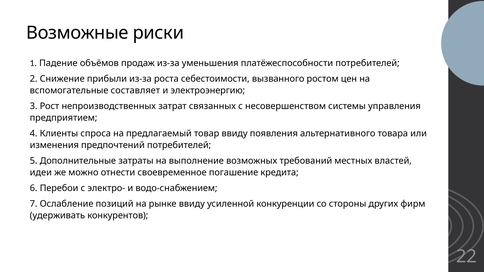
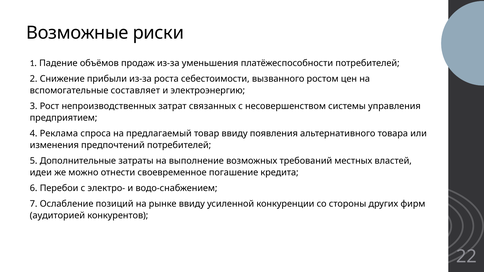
Клиенты: Клиенты -> Реклама
удерживать at (57, 216): удерживать -> аудиторией
